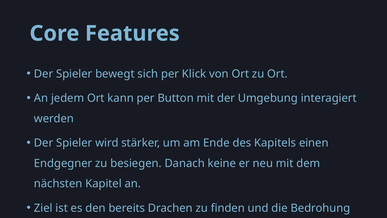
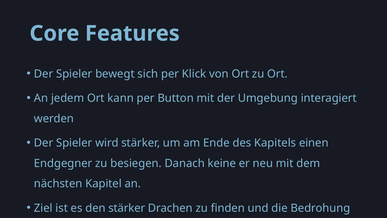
den bereits: bereits -> stärker
